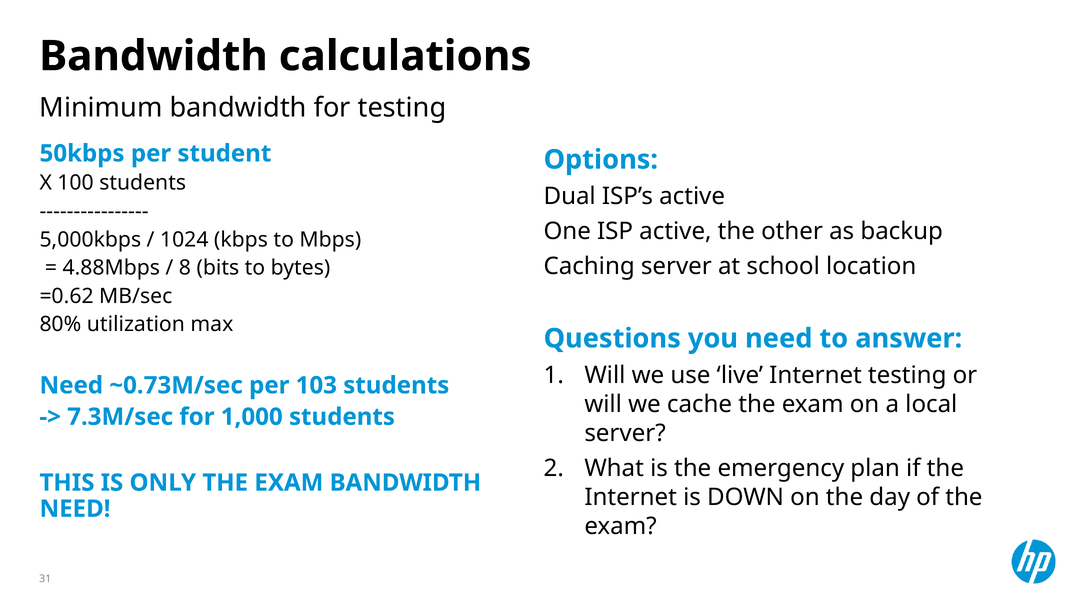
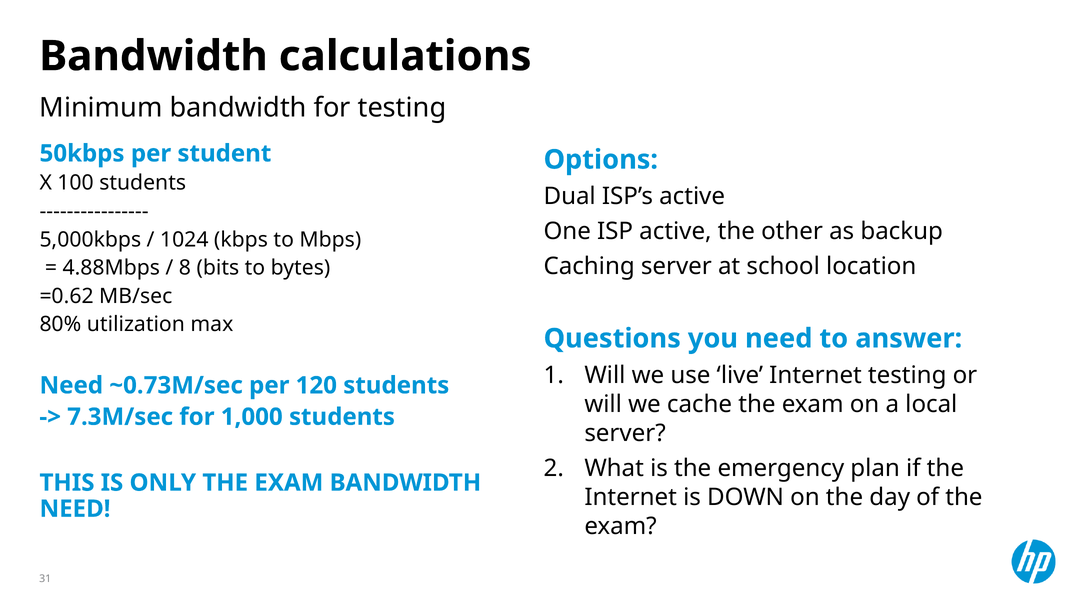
103: 103 -> 120
